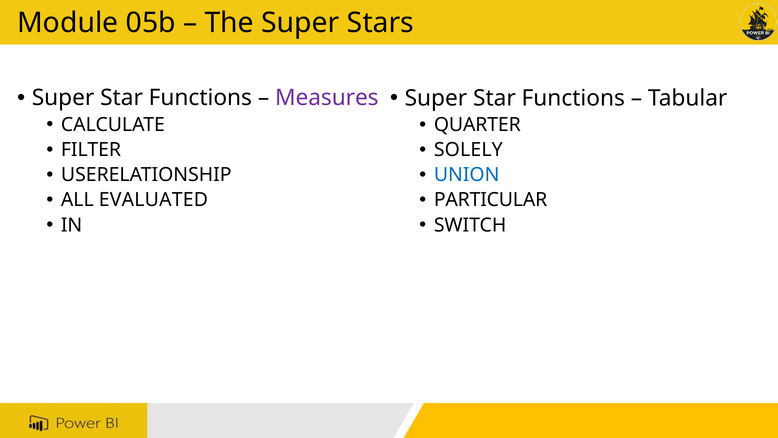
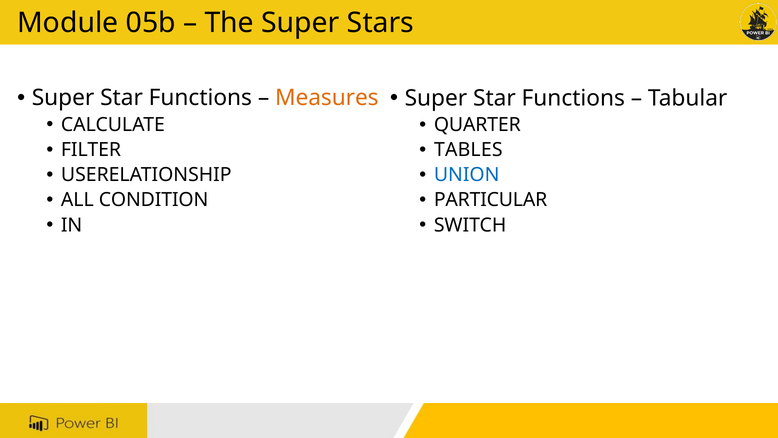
Measures colour: purple -> orange
SOLELY: SOLELY -> TABLES
EVALUATED: EVALUATED -> CONDITION
